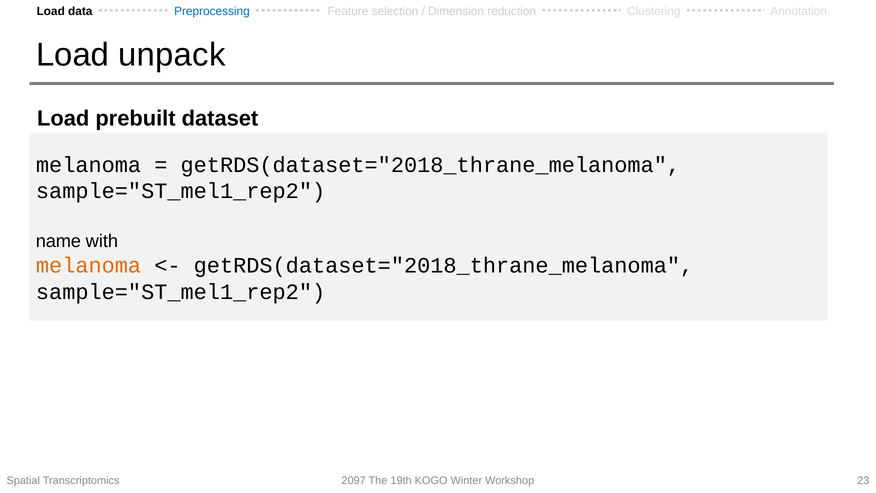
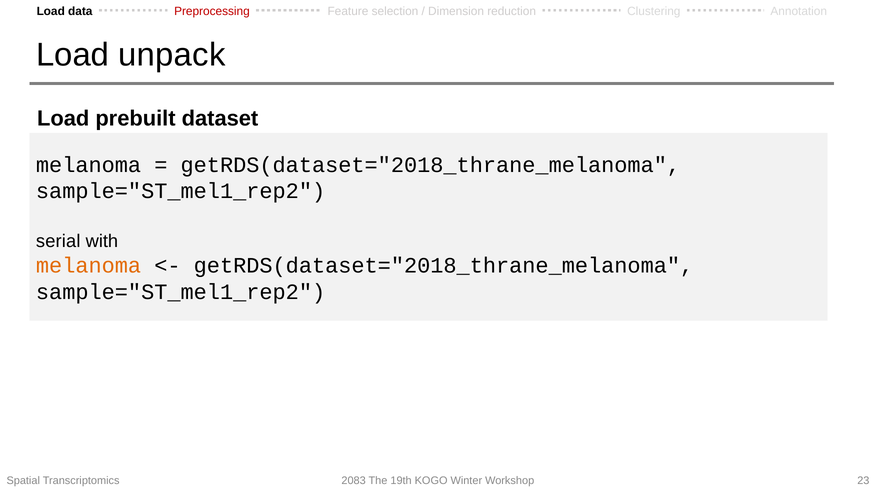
Preprocessing colour: blue -> red
name: name -> serial
2097: 2097 -> 2083
